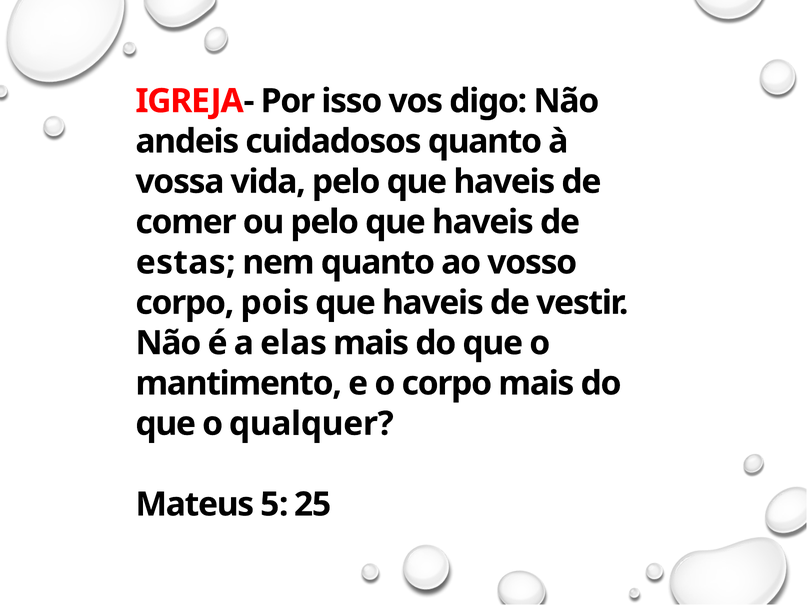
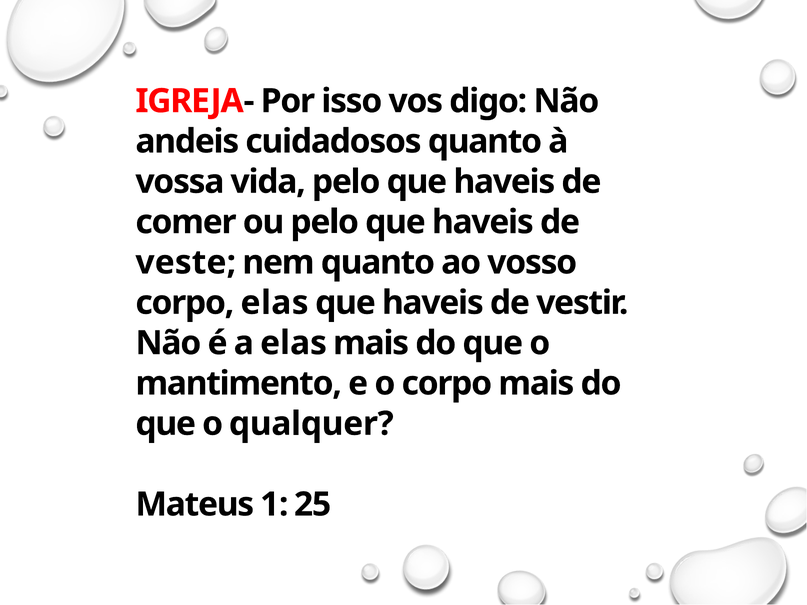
estas: estas -> veste
corpo pois: pois -> elas
5: 5 -> 1
